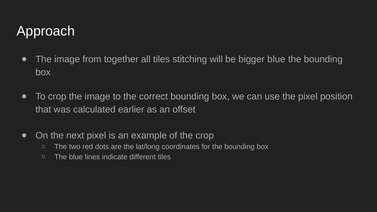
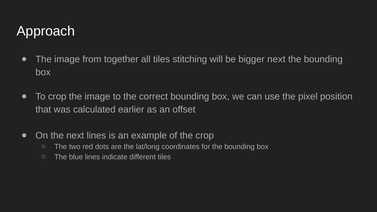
bigger blue: blue -> next
next pixel: pixel -> lines
